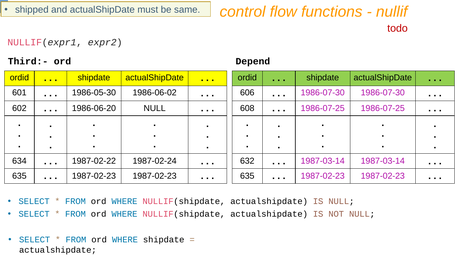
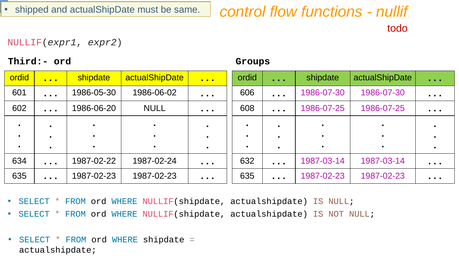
Depend: Depend -> Groups
